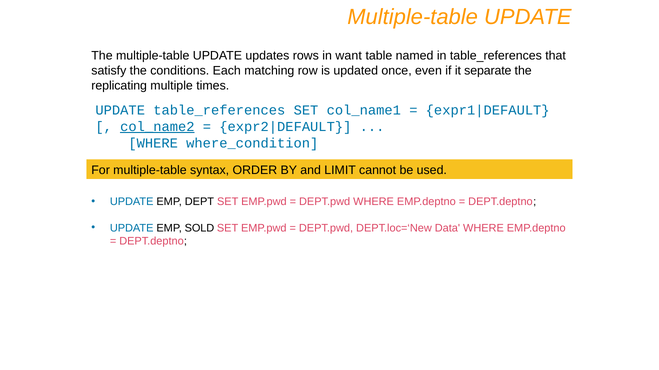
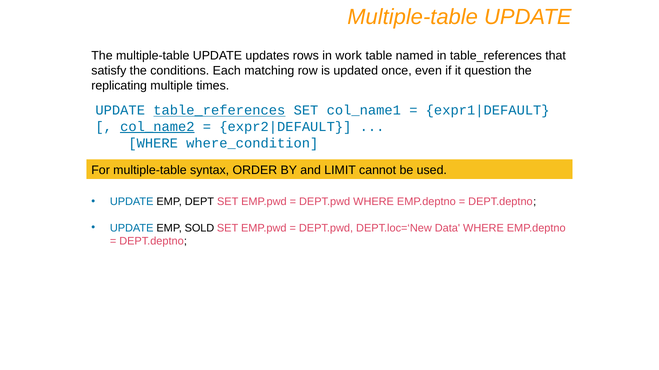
want: want -> work
separate: separate -> question
table_references at (219, 110) underline: none -> present
